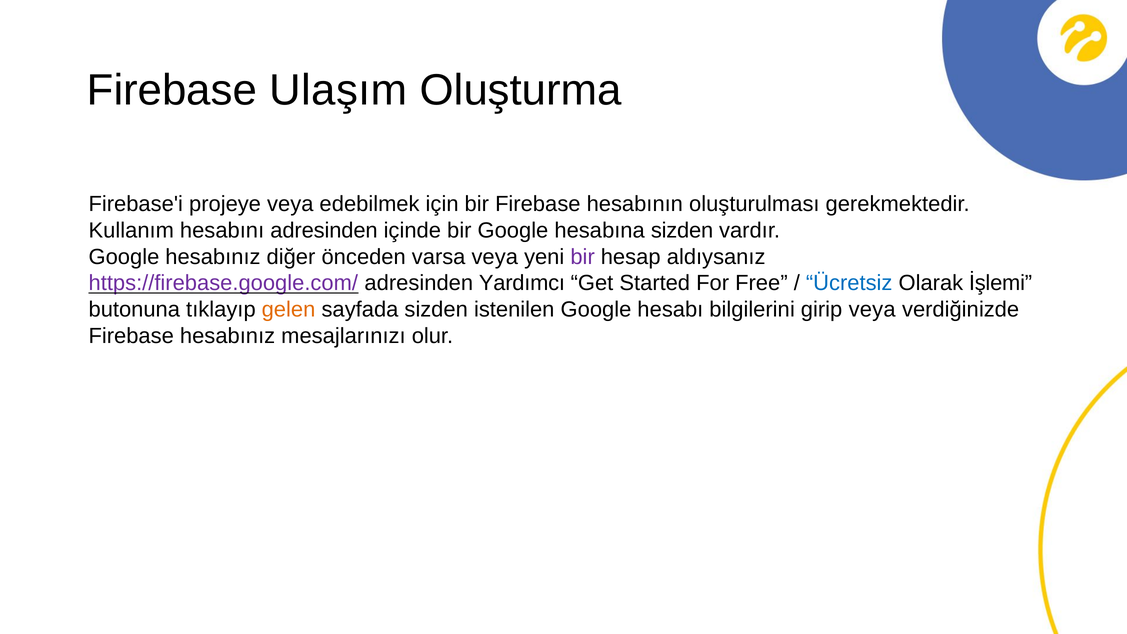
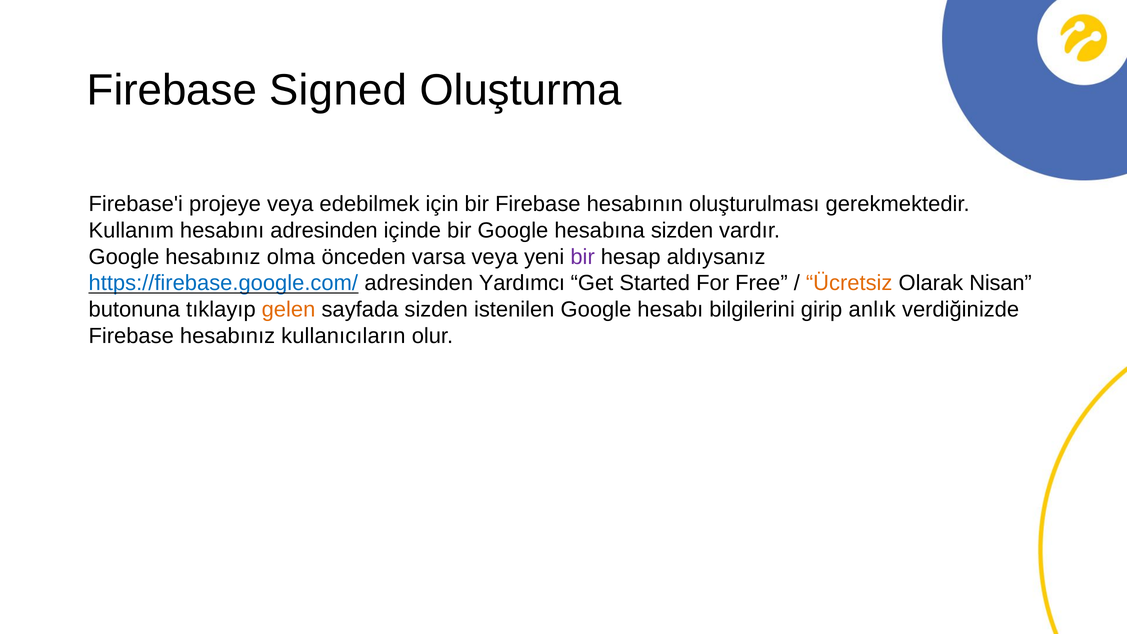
Ulaşım: Ulaşım -> Signed
diğer: diğer -> olma
https://firebase.google.com/ colour: purple -> blue
Ücretsiz colour: blue -> orange
İşlemi: İşlemi -> Nisan
girip veya: veya -> anlık
mesajlarınızı: mesajlarınızı -> kullanıcıların
